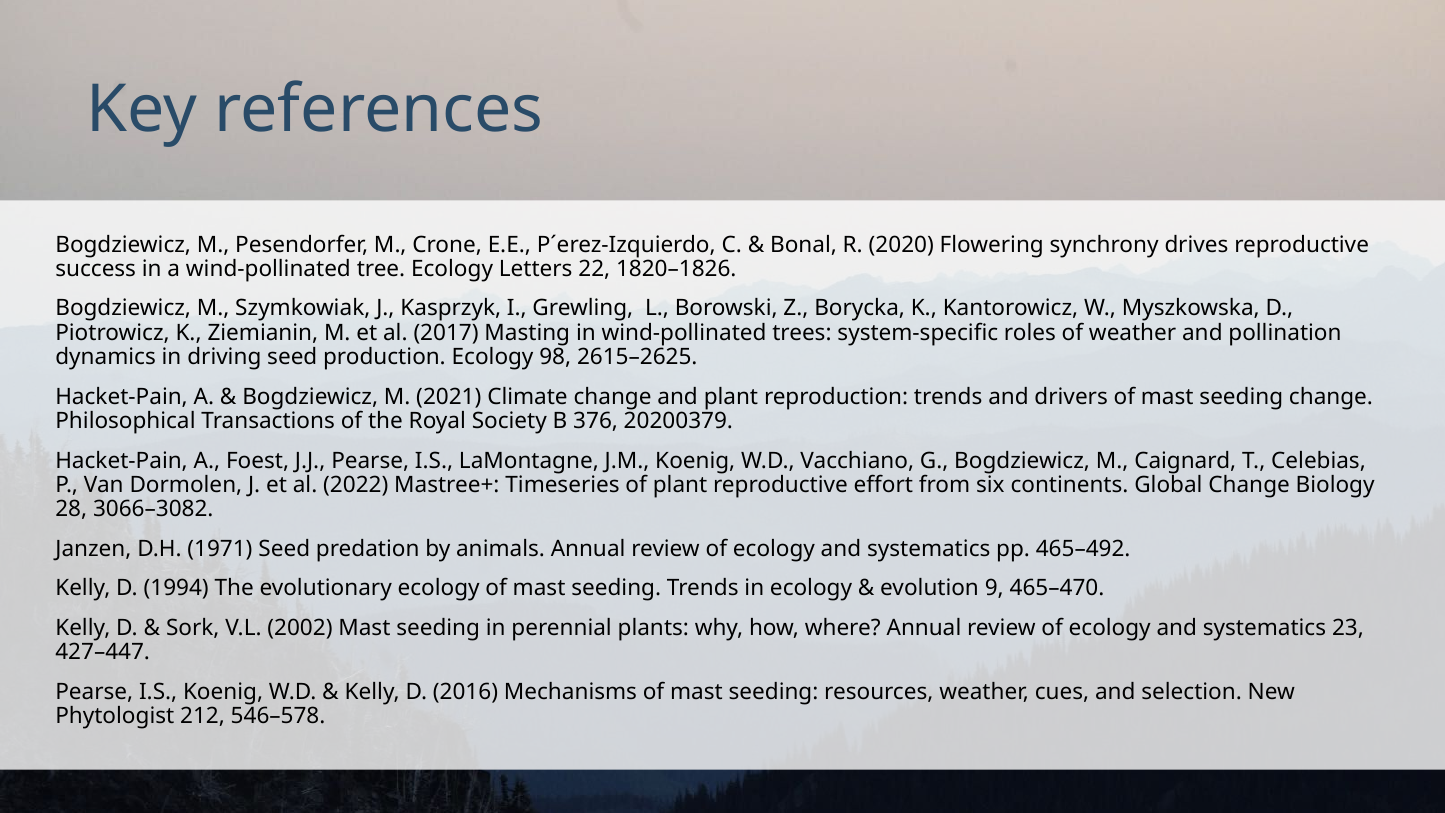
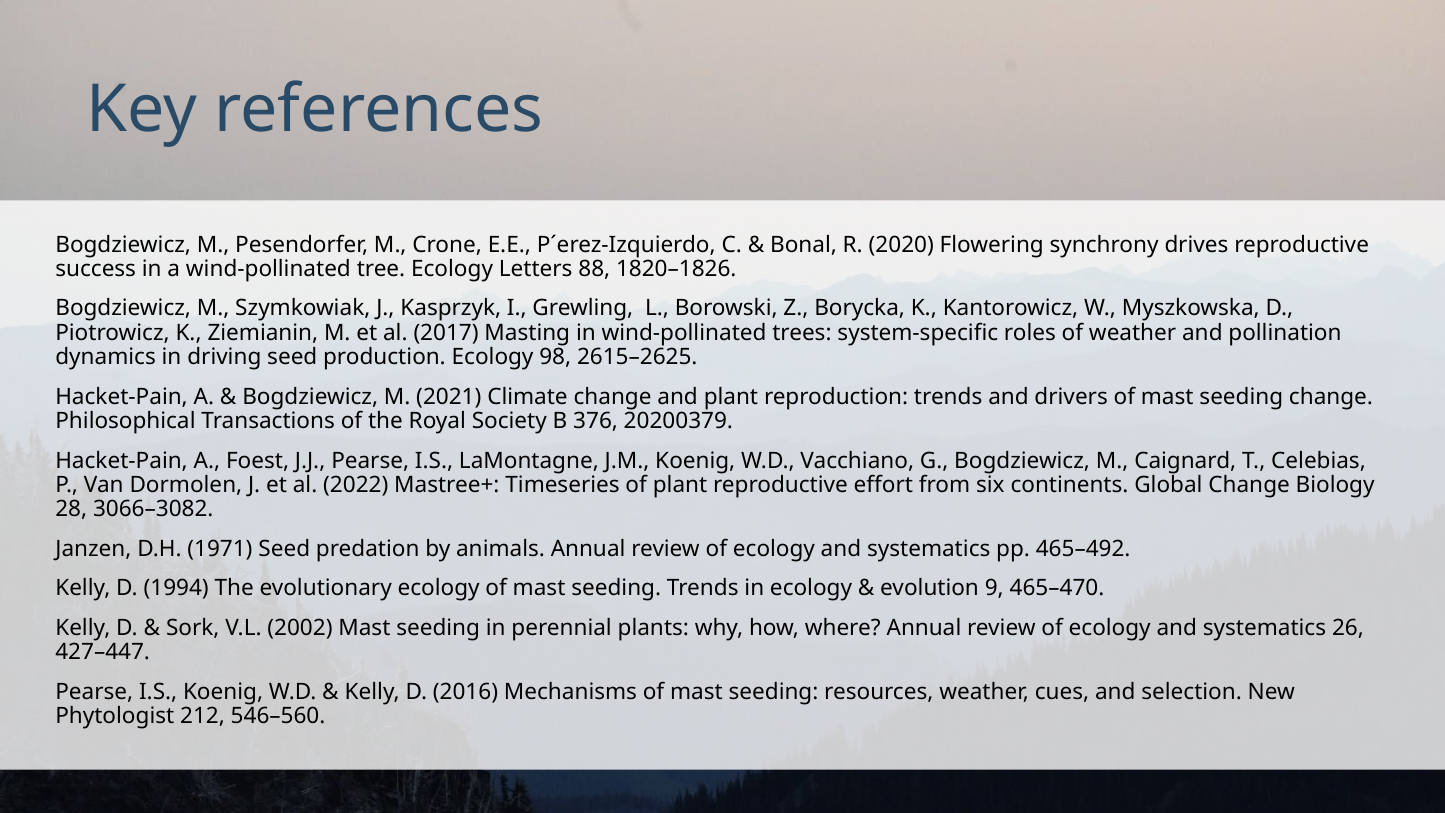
22: 22 -> 88
23: 23 -> 26
546–578: 546–578 -> 546–560
